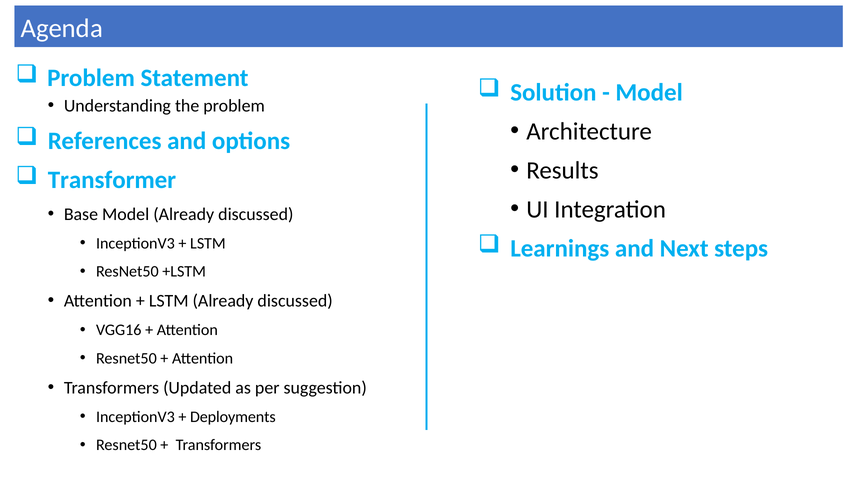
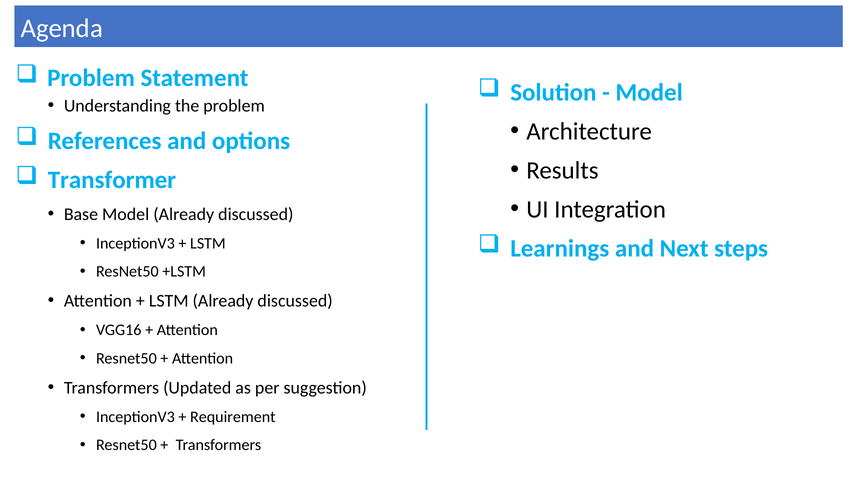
Deployments: Deployments -> Requirement
